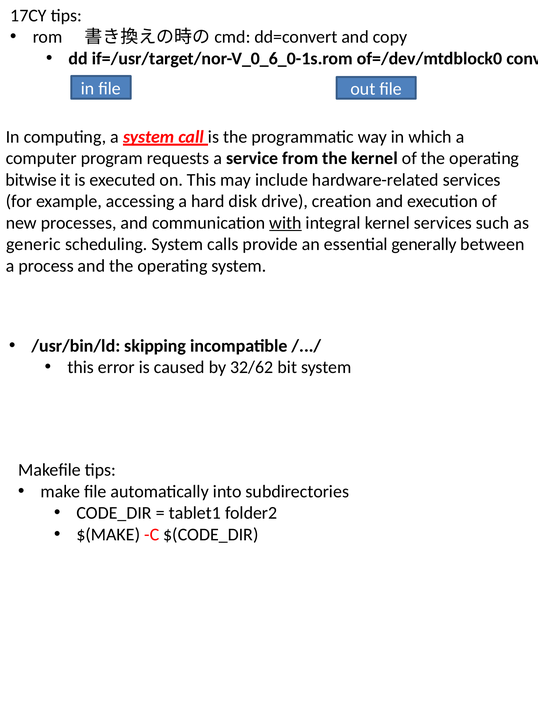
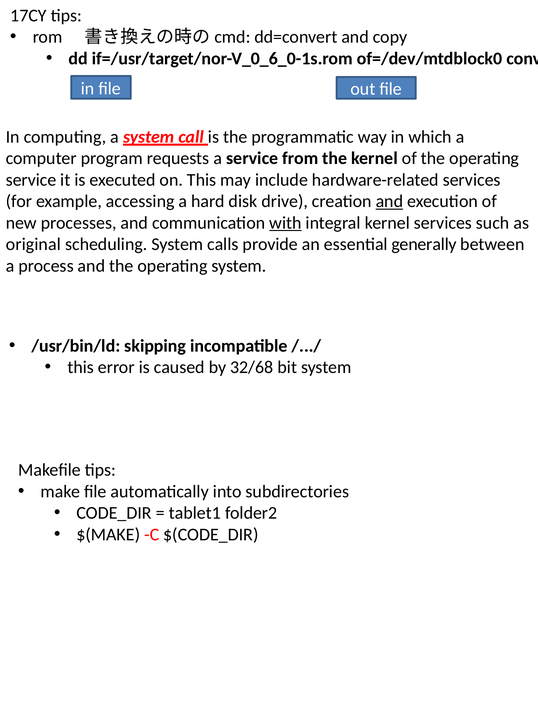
bitwise at (31, 180): bitwise -> service
and at (389, 201) underline: none -> present
generic: generic -> original
32/62: 32/62 -> 32/68
